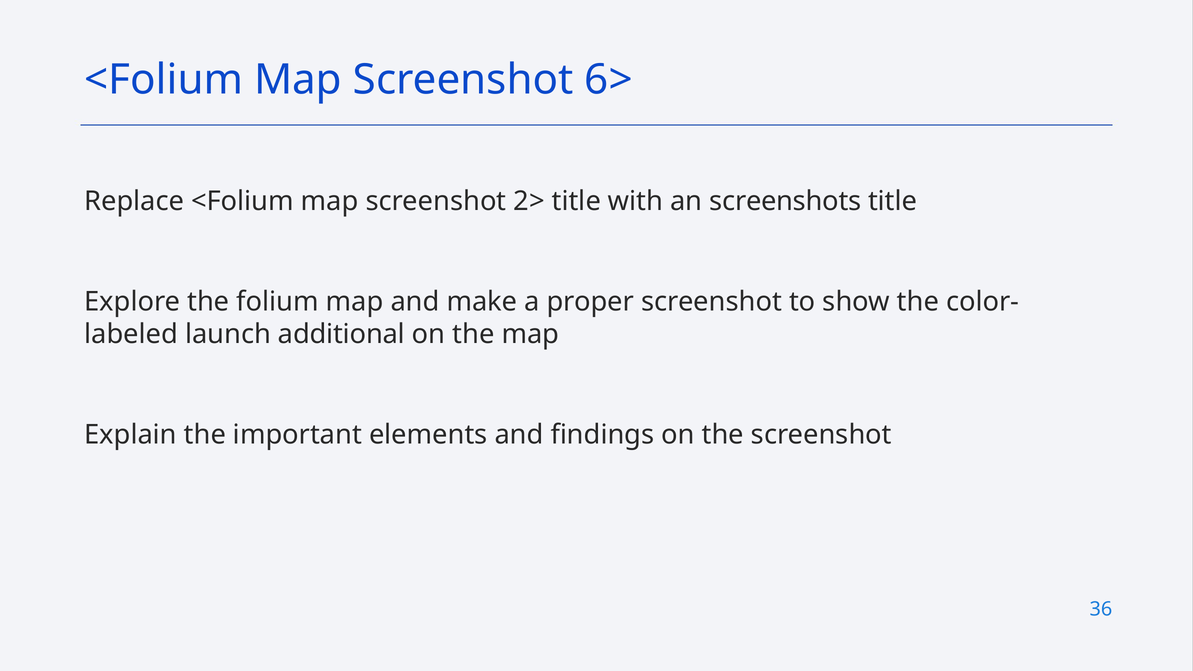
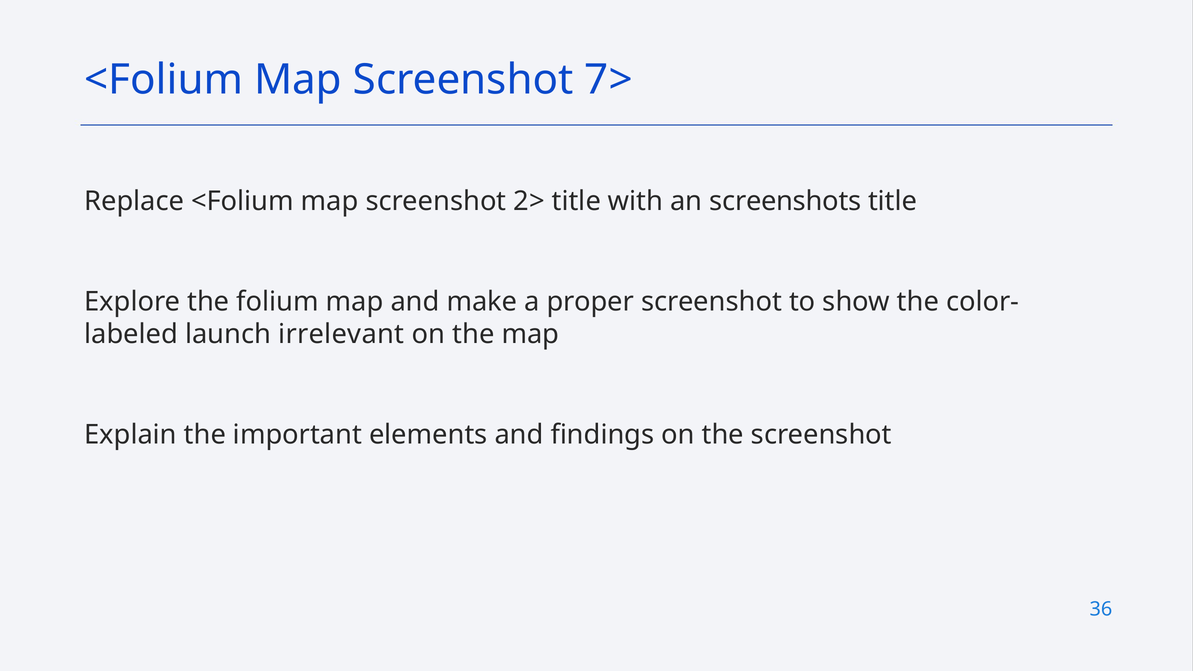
6>: 6> -> 7>
additional: additional -> irrelevant
